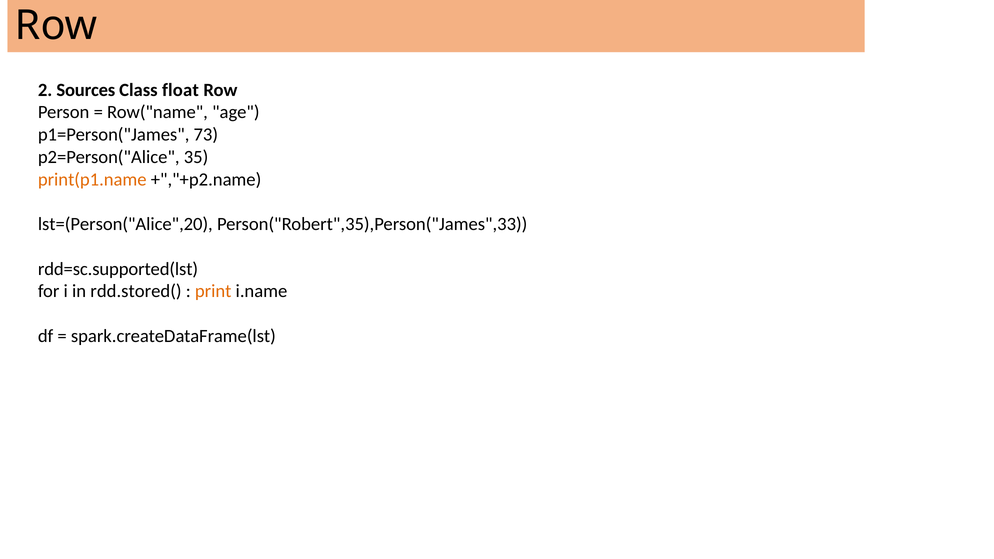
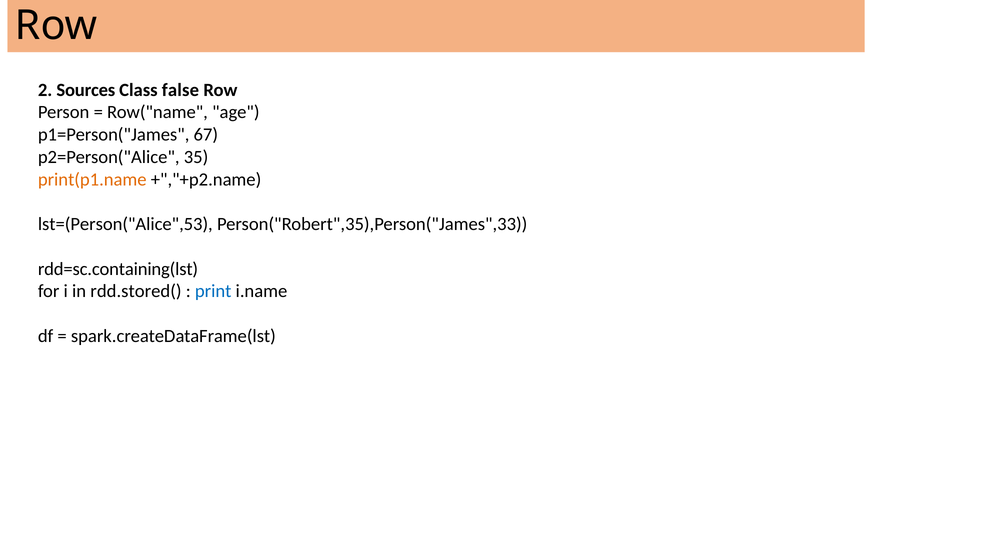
float: float -> false
73: 73 -> 67
lst=(Person("Alice",20: lst=(Person("Alice",20 -> lst=(Person("Alice",53
rdd=sc.supported(lst: rdd=sc.supported(lst -> rdd=sc.containing(lst
print colour: orange -> blue
